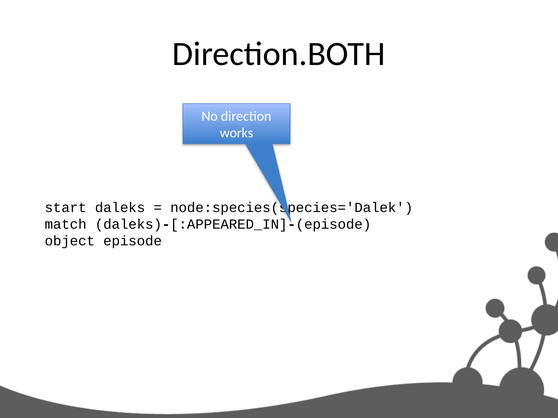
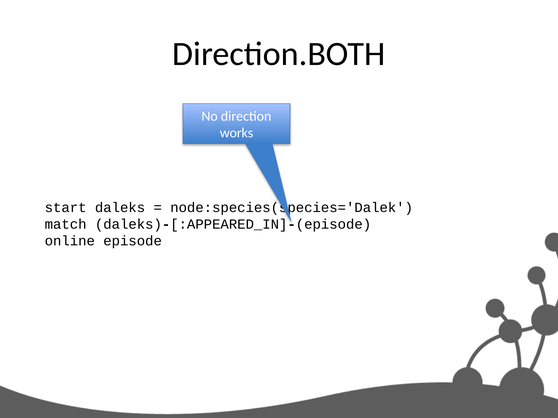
object: object -> online
